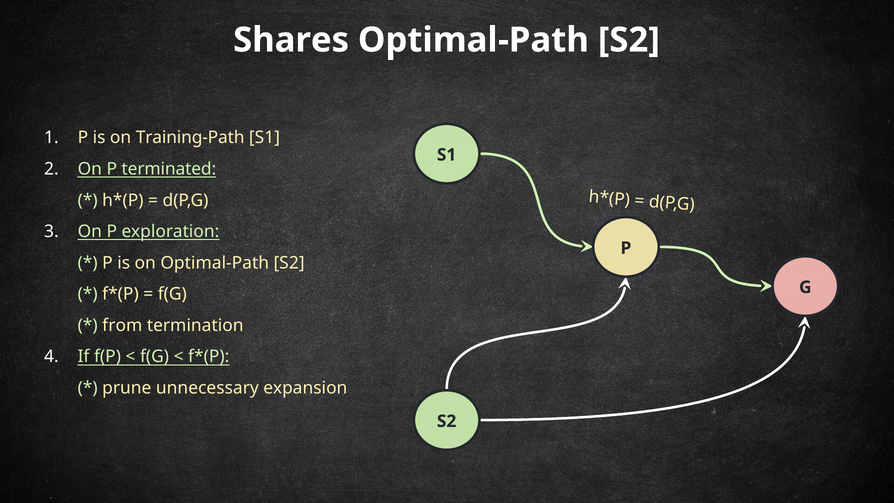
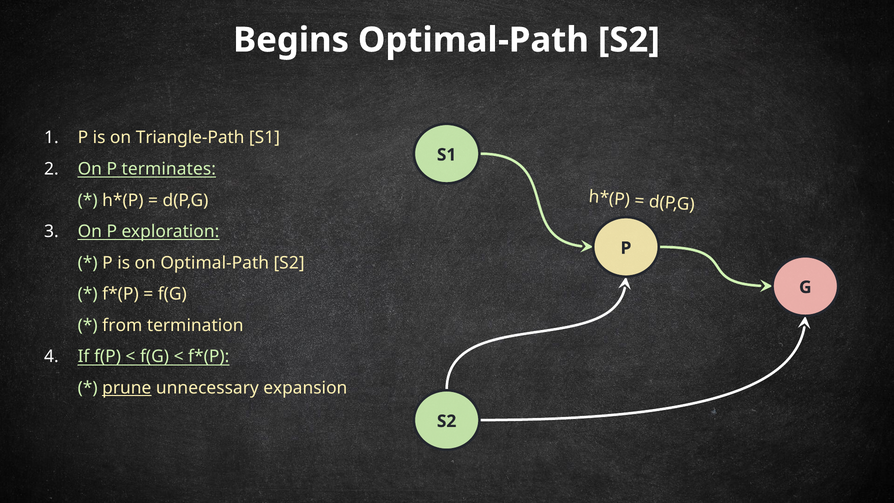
Shares: Shares -> Begins
Training-Path: Training-Path -> Triangle-Path
terminated: terminated -> terminates
prune underline: none -> present
